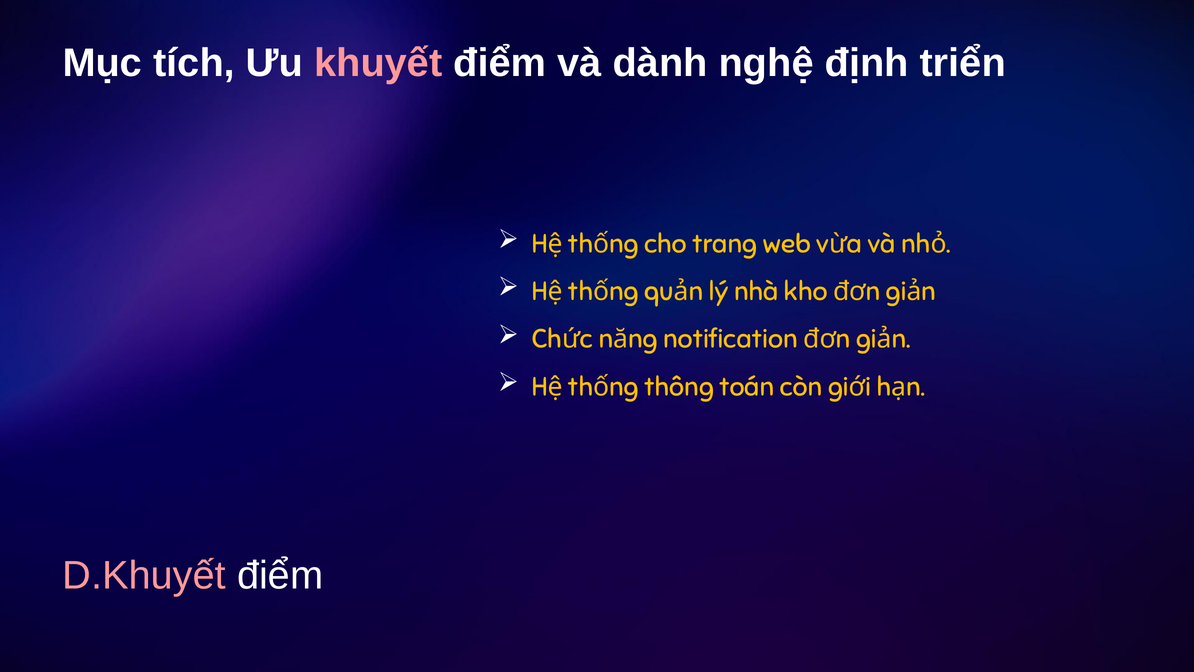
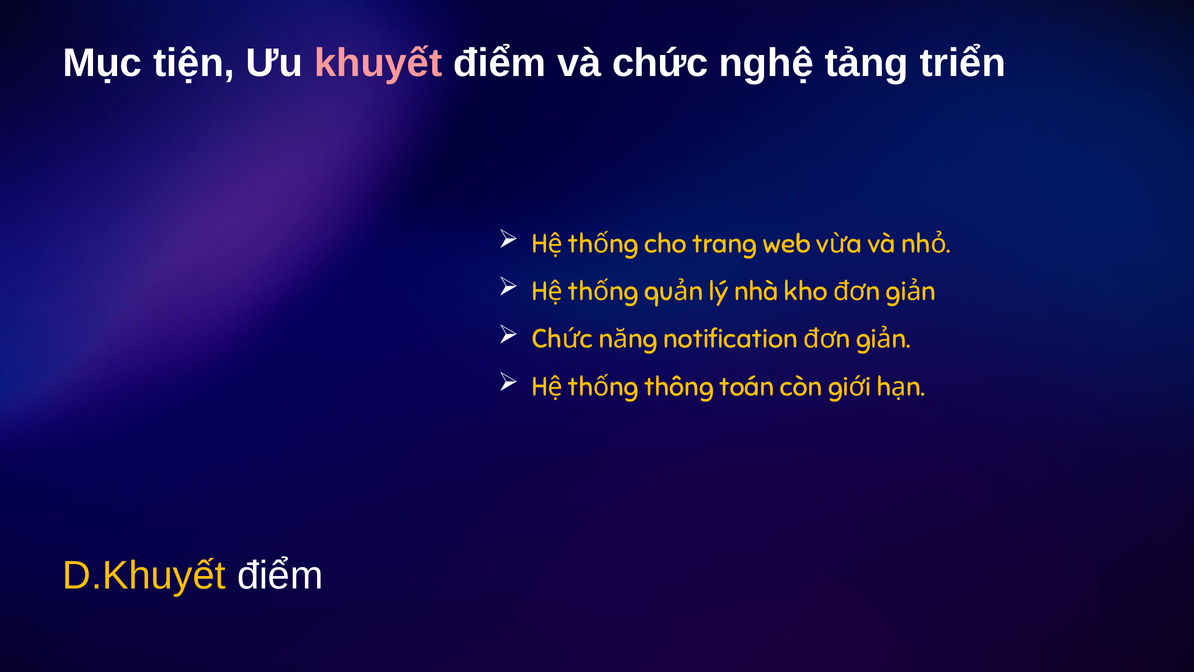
tích: tích -> tiện
dành: dành -> chức
định: định -> tảng
D.Khuyết colour: pink -> yellow
